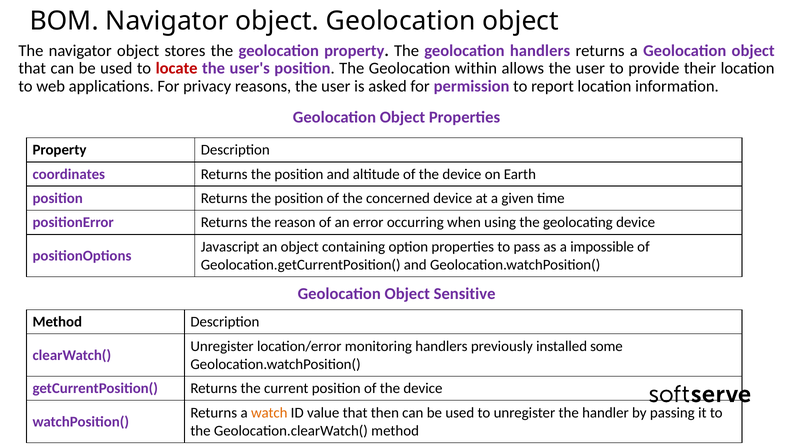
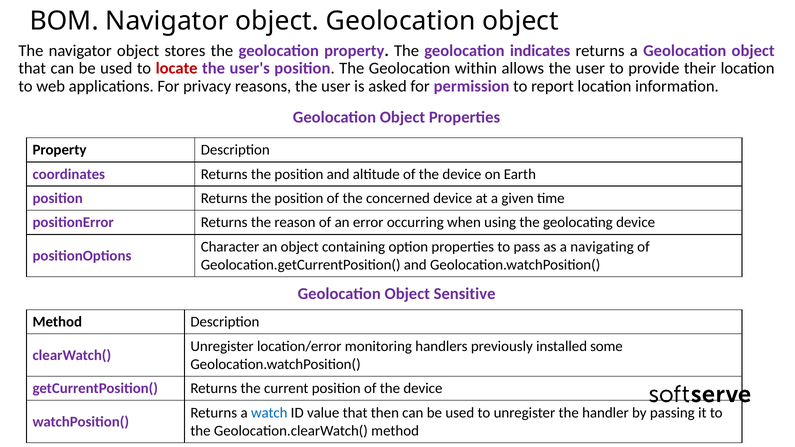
geolocation handlers: handlers -> indicates
Javascript: Javascript -> Character
impossible: impossible -> navigating
watch colour: orange -> blue
